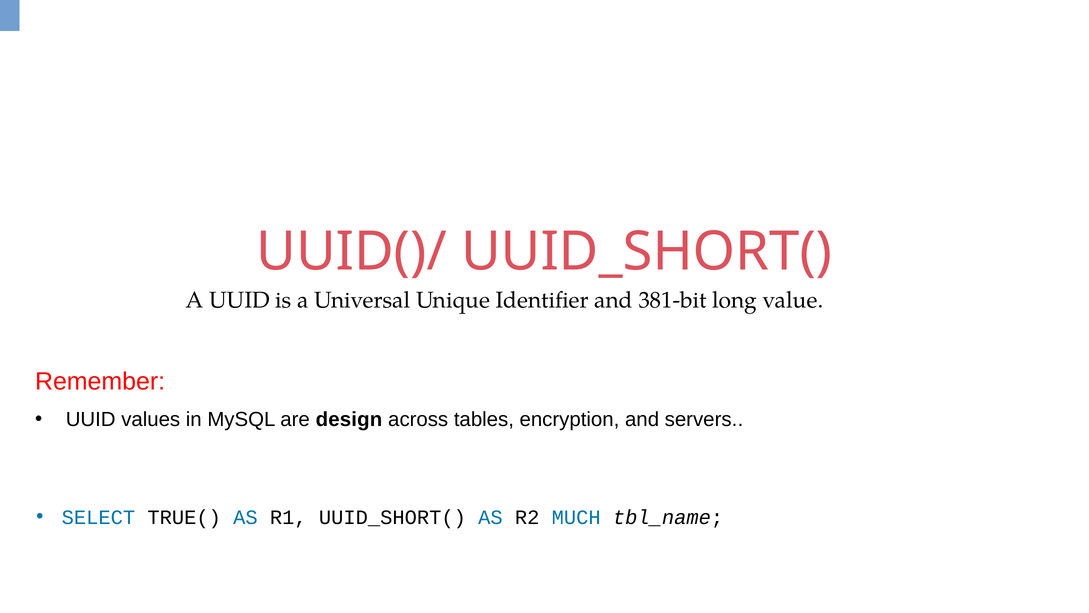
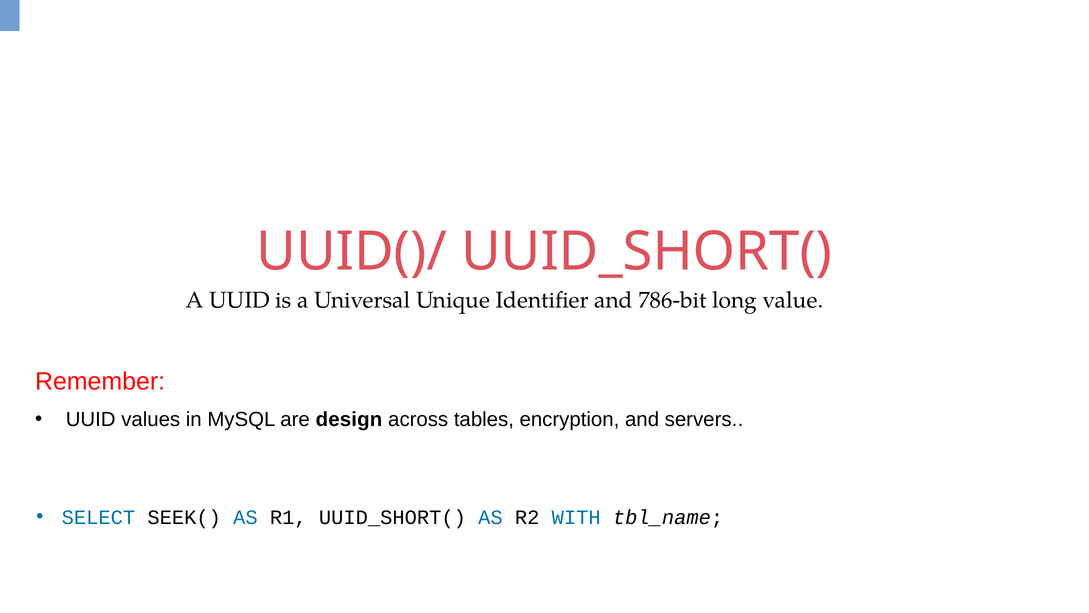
381-bit: 381-bit -> 786-bit
TRUE(: TRUE( -> SEEK(
MUCH: MUCH -> WITH
